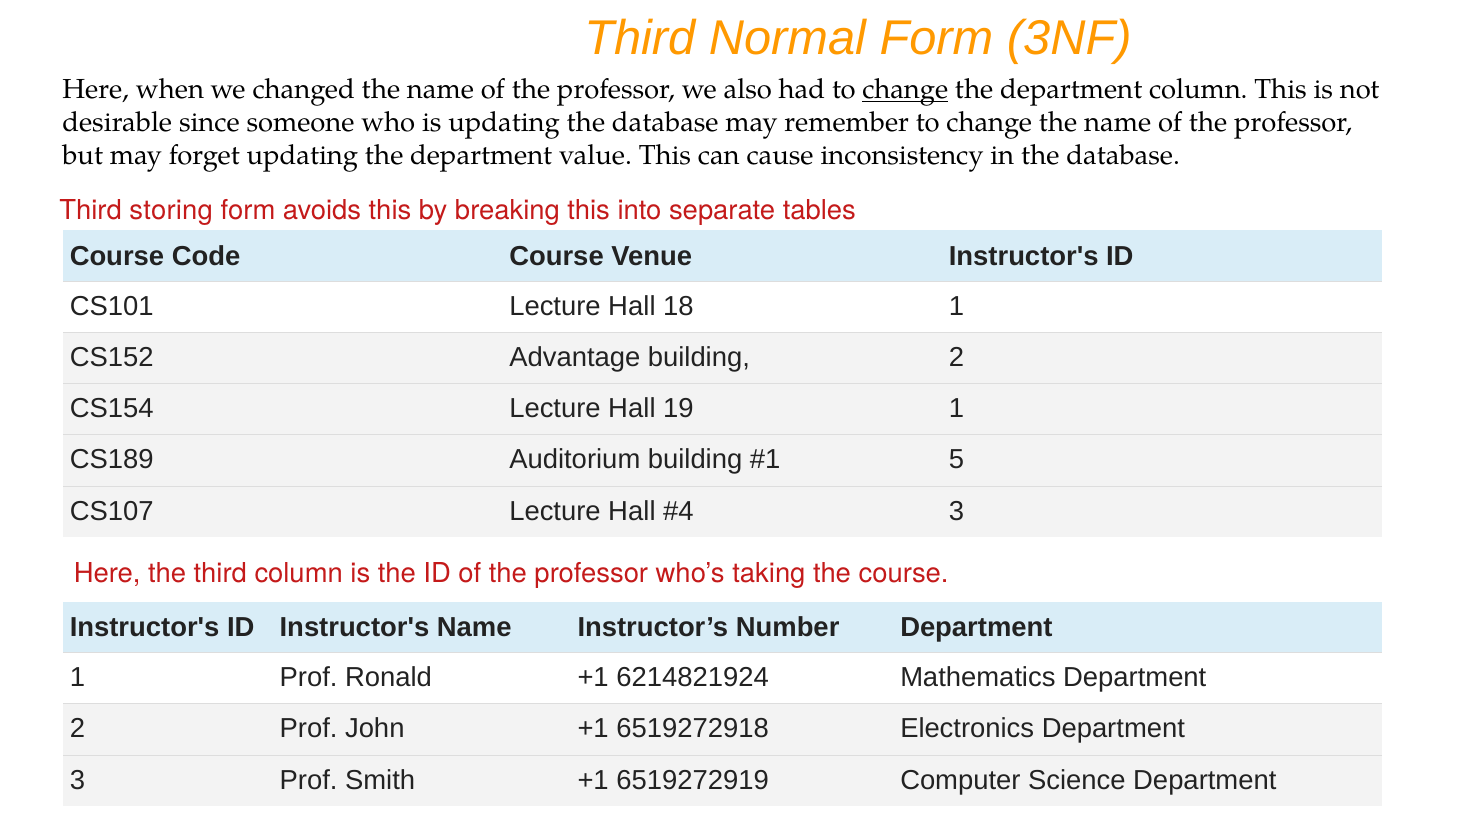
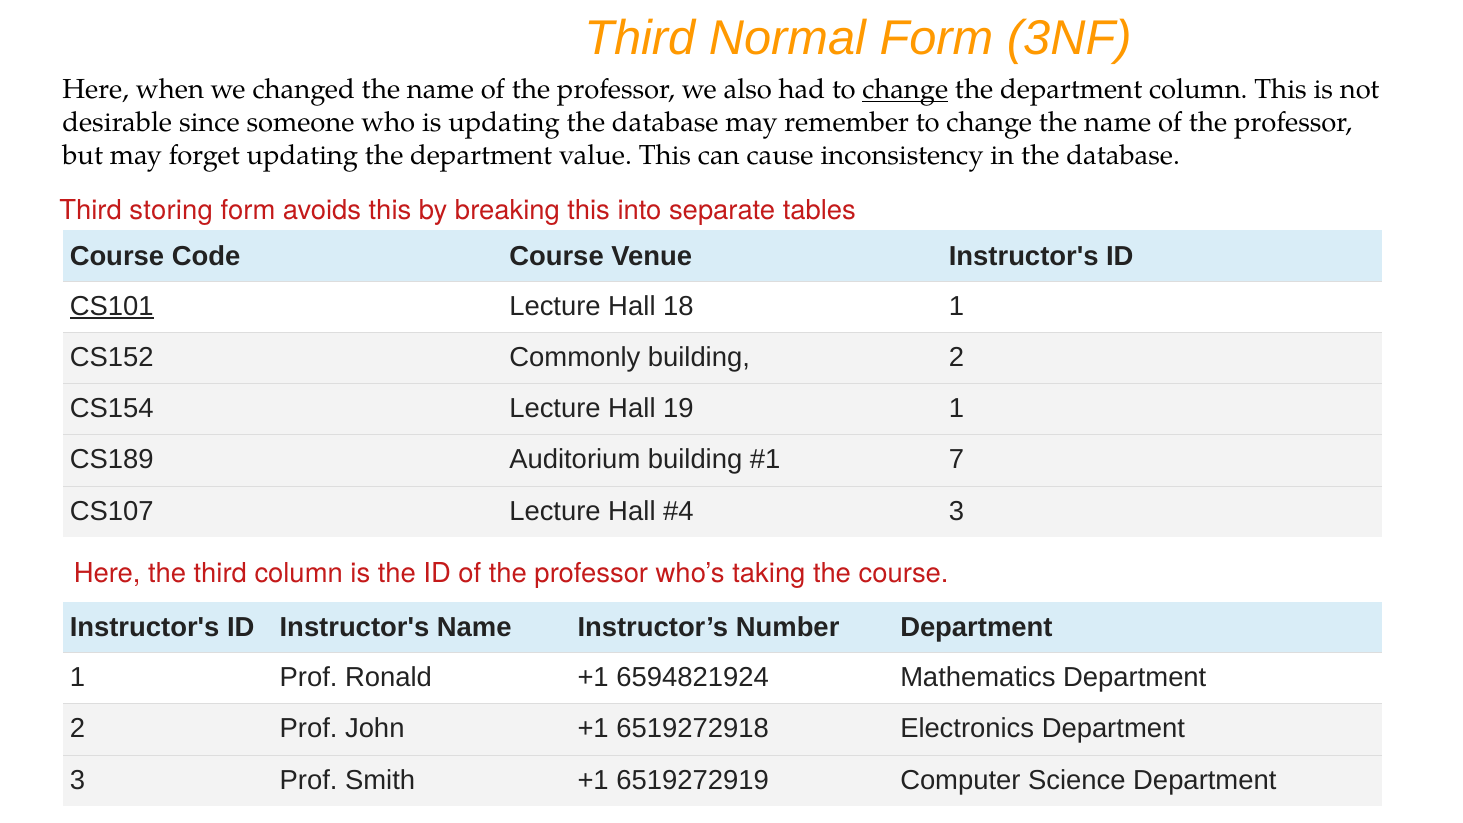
CS101 underline: none -> present
Advantage: Advantage -> Commonly
5: 5 -> 7
6214821924: 6214821924 -> 6594821924
